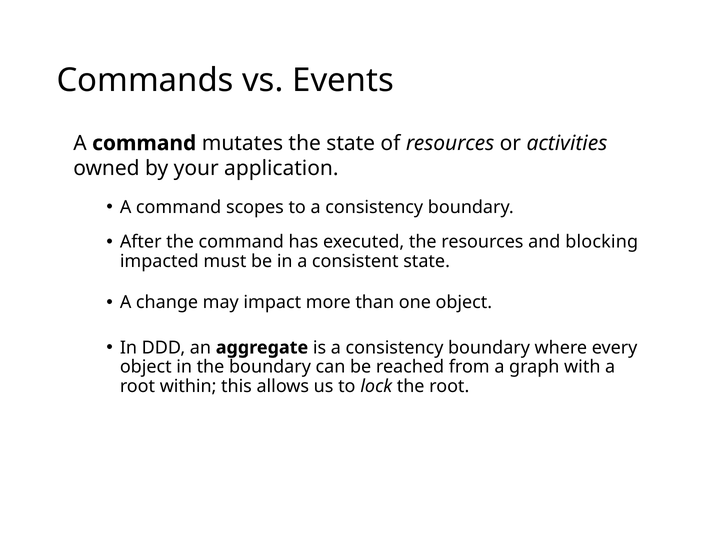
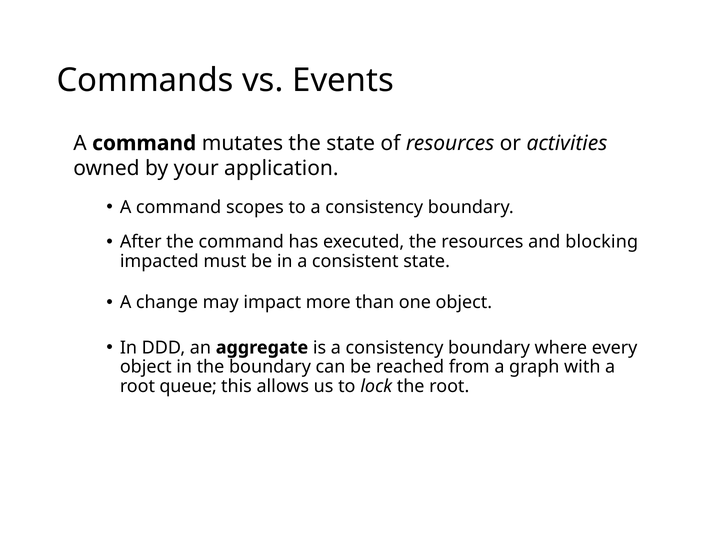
within: within -> queue
